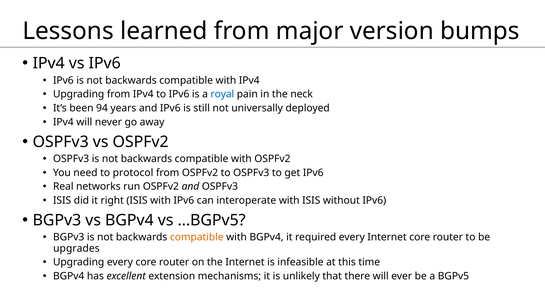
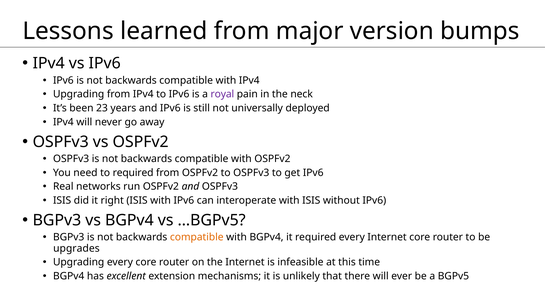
royal colour: blue -> purple
94: 94 -> 23
to protocol: protocol -> required
